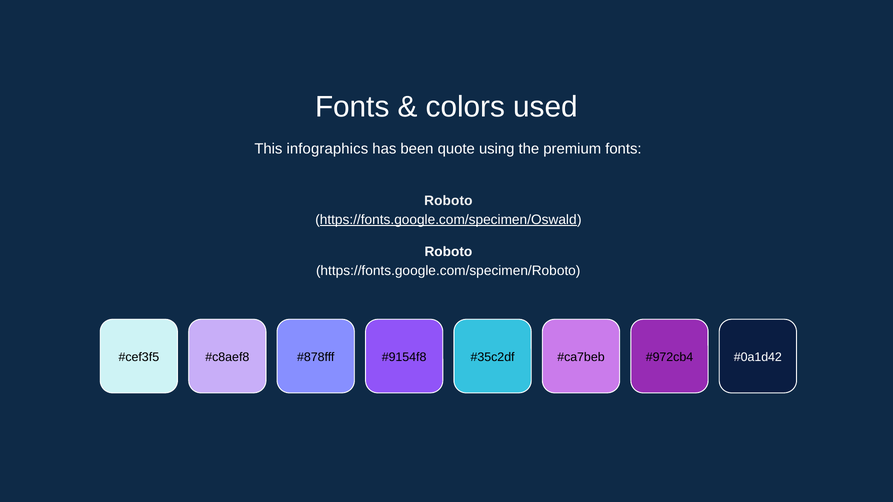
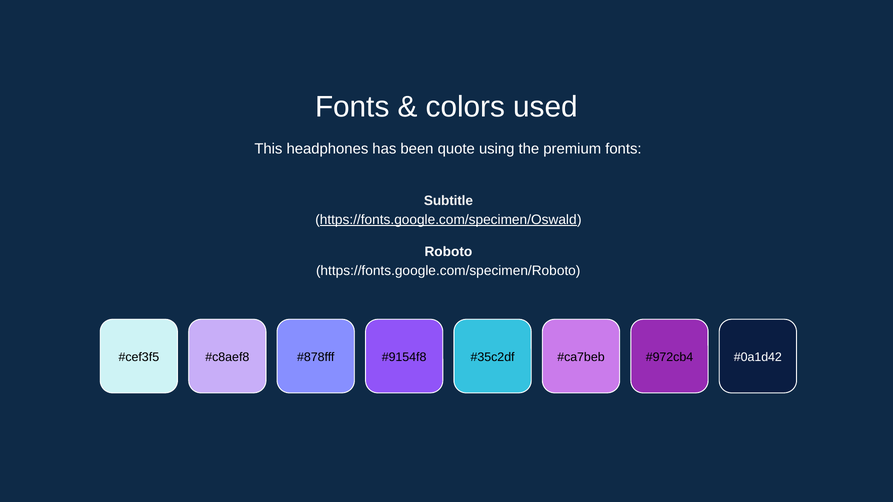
infographics: infographics -> headphones
Roboto at (448, 201): Roboto -> Subtitle
